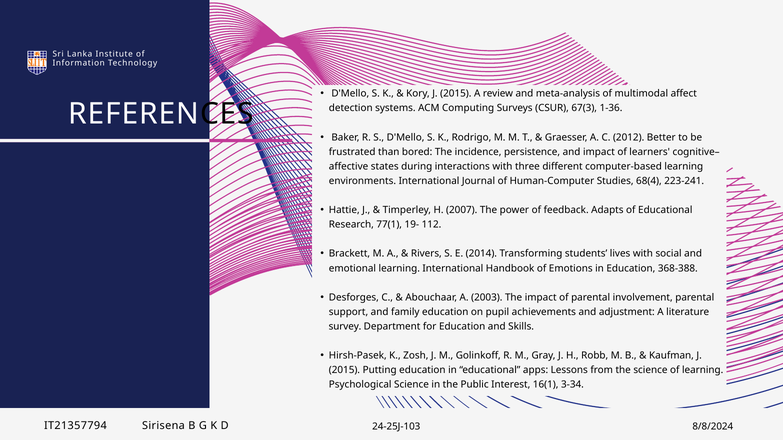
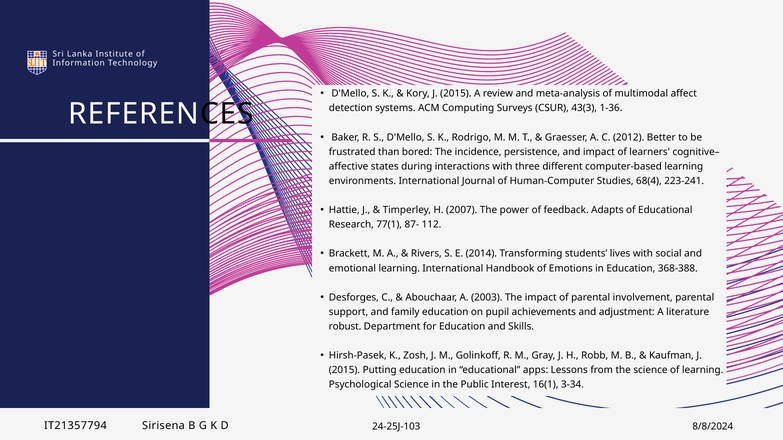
67(3: 67(3 -> 43(3
19-: 19- -> 87-
survey: survey -> robust
